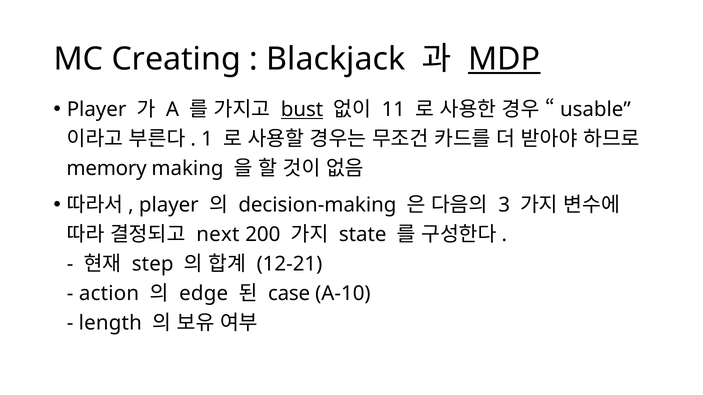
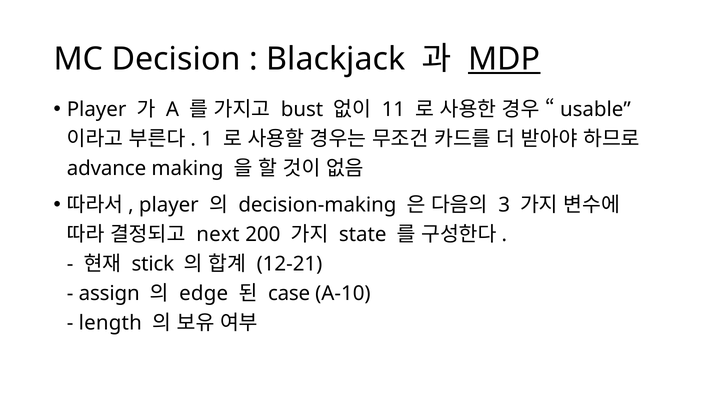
Creating: Creating -> Decision
bust underline: present -> none
memory: memory -> advance
step: step -> stick
action: action -> assign
